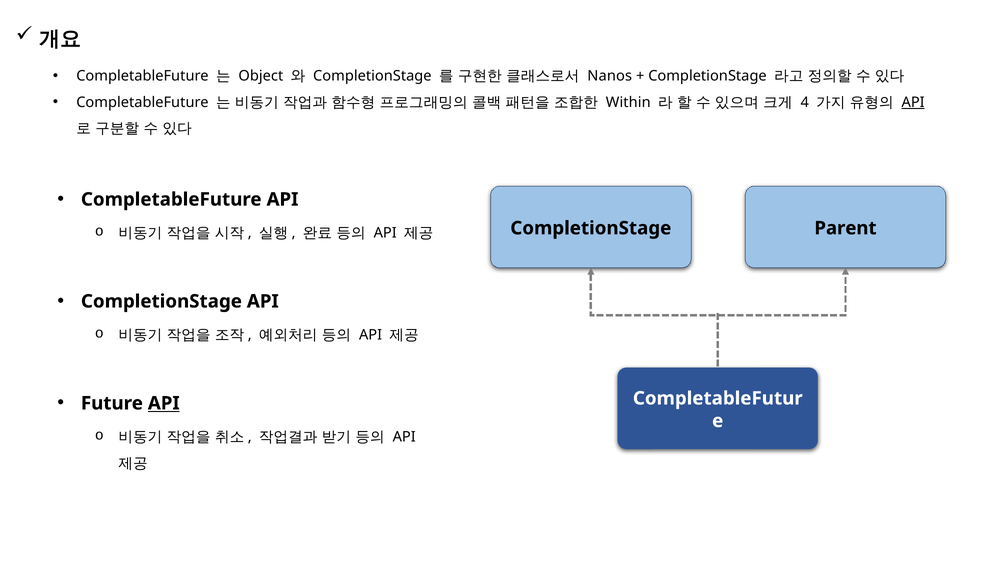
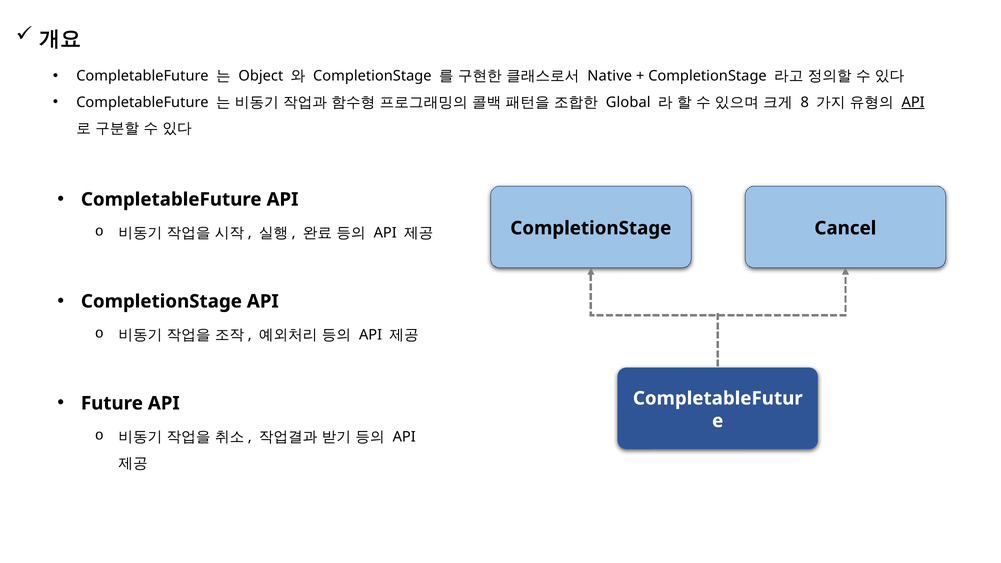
Nanos: Nanos -> Native
Within: Within -> Global
4: 4 -> 8
Parent: Parent -> Cancel
API at (164, 403) underline: present -> none
